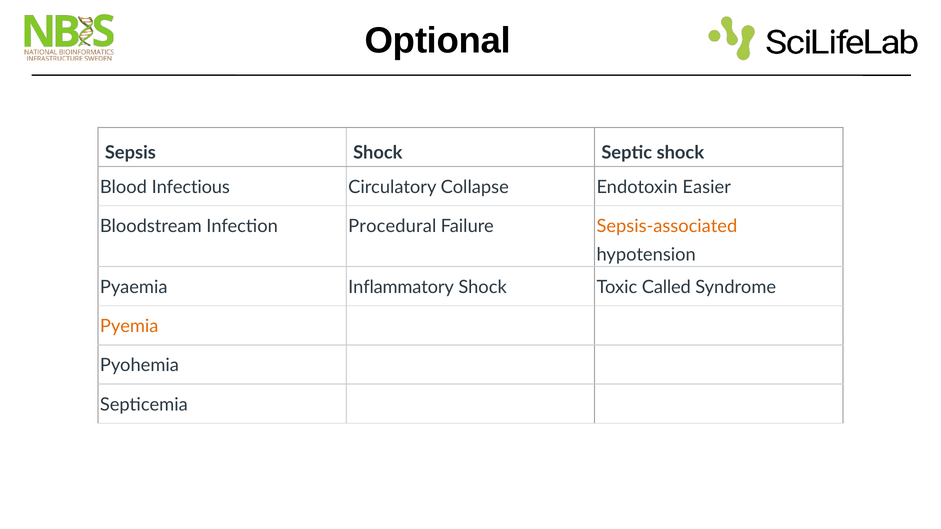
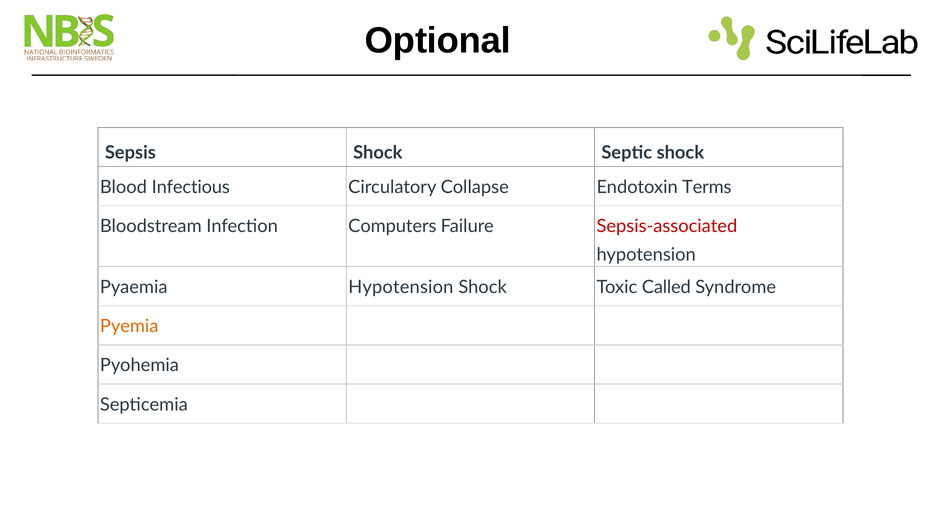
Easier: Easier -> Terms
Procedural: Procedural -> Computers
Sepsis-associated colour: orange -> red
Pyaemia Inflammatory: Inflammatory -> Hypotension
